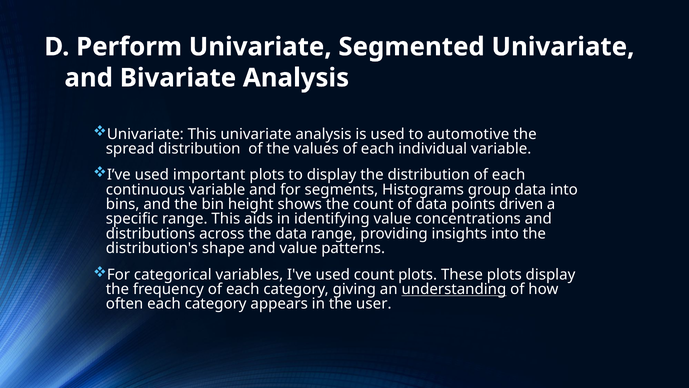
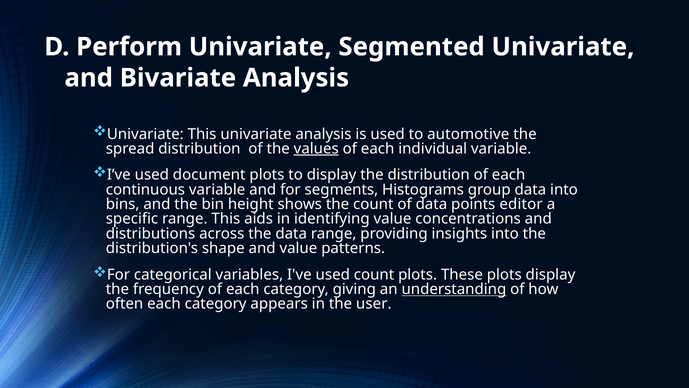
values underline: none -> present
important: important -> document
driven: driven -> editor
